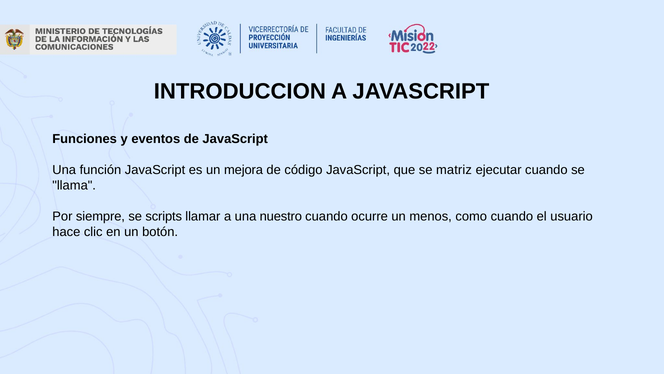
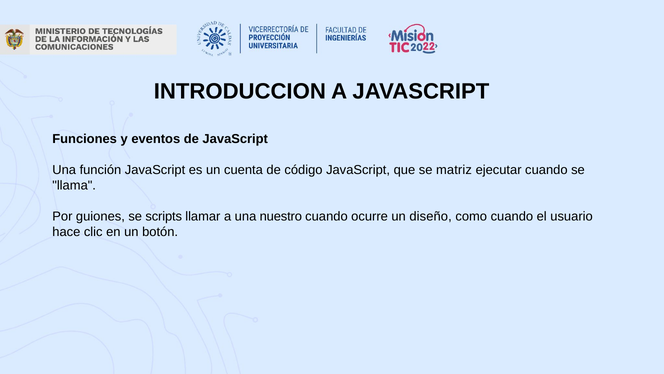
mejora: mejora -> cuenta
siempre: siempre -> guiones
menos: menos -> diseño
